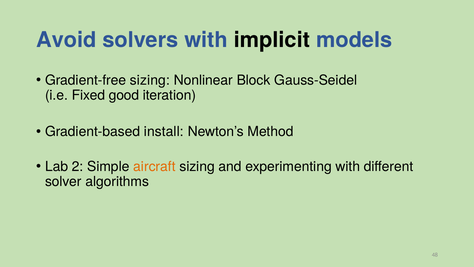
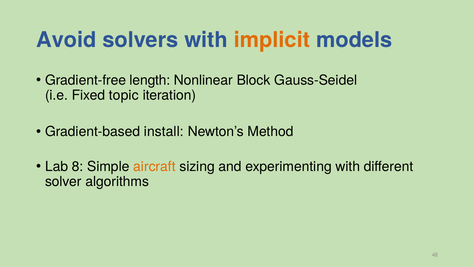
implicit colour: black -> orange
Gradient-free sizing: sizing -> length
good: good -> topic
2: 2 -> 8
